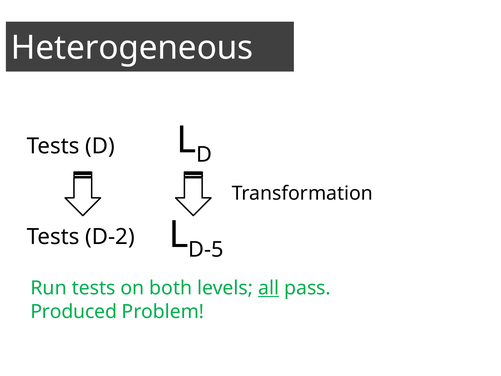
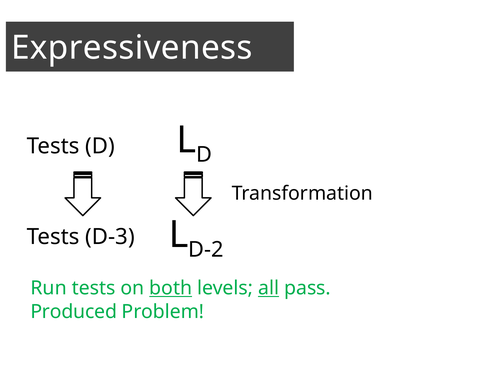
Heterogeneous: Heterogeneous -> Expressiveness
D-5: D-5 -> D-2
D-2: D-2 -> D-3
both underline: none -> present
